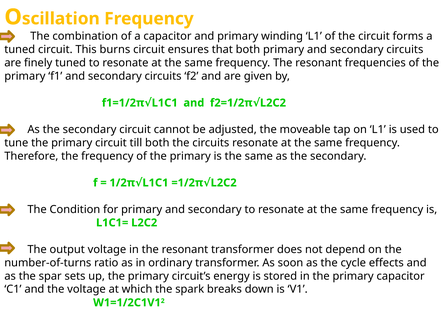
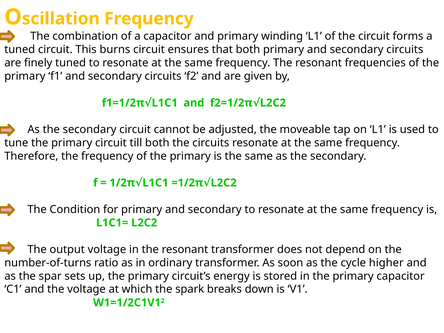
effects: effects -> higher
